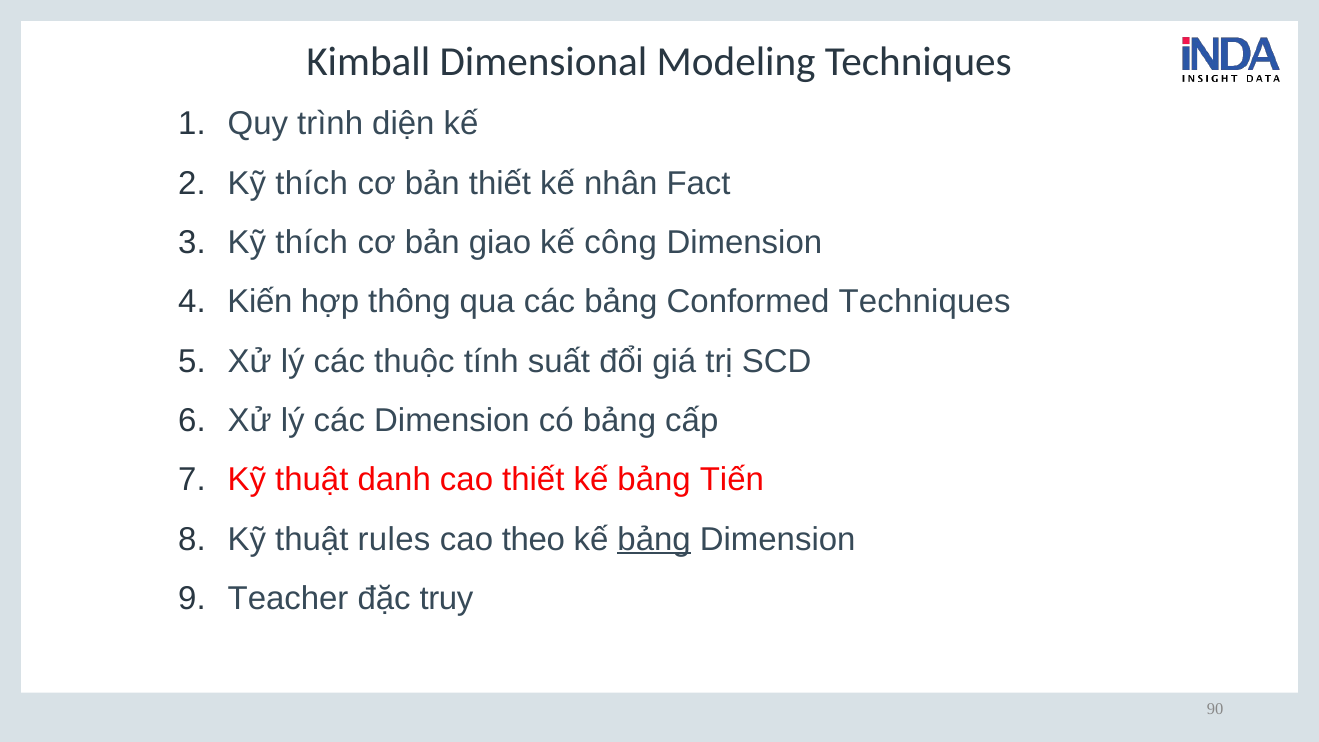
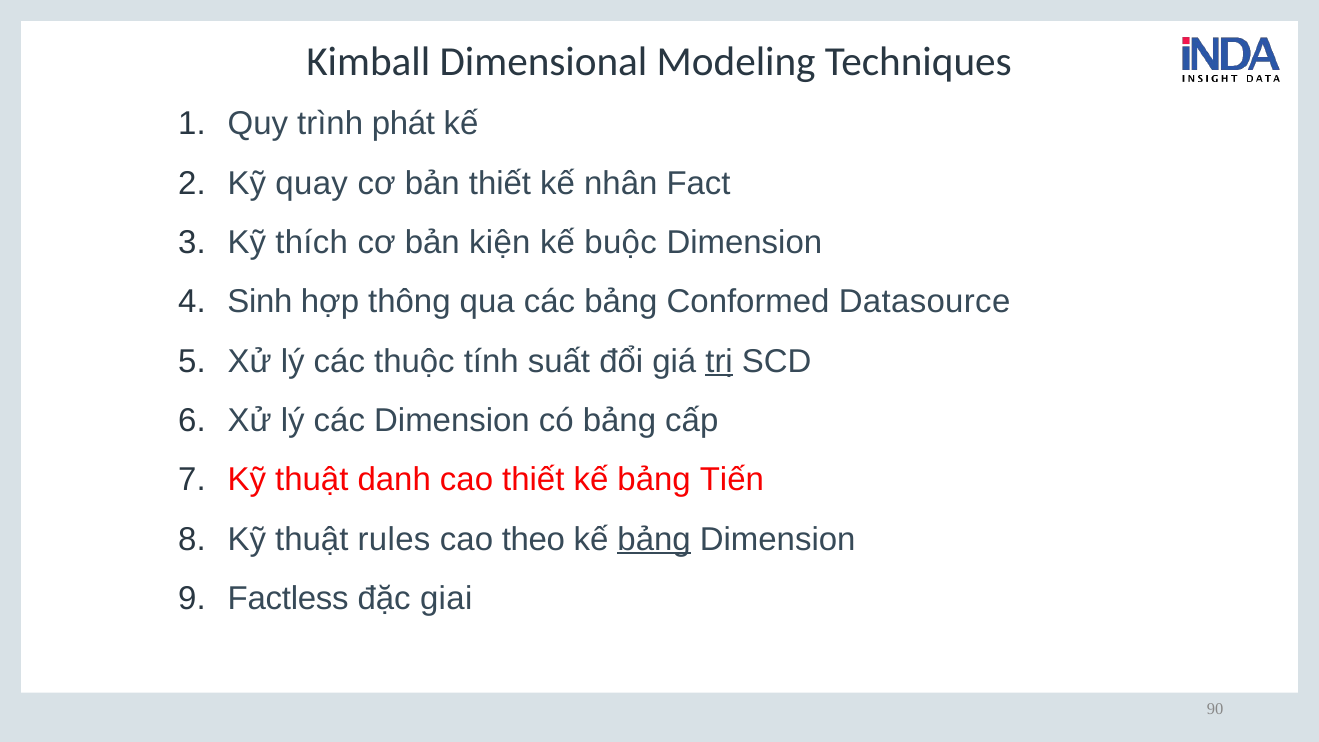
diện: diện -> phát
thích at (312, 183): thích -> quay
giao: giao -> kiện
công: công -> buộc
Kiến: Kiến -> Sinh
Conformed Techniques: Techniques -> Datasource
trị underline: none -> present
Teacher: Teacher -> Factless
truy: truy -> giai
